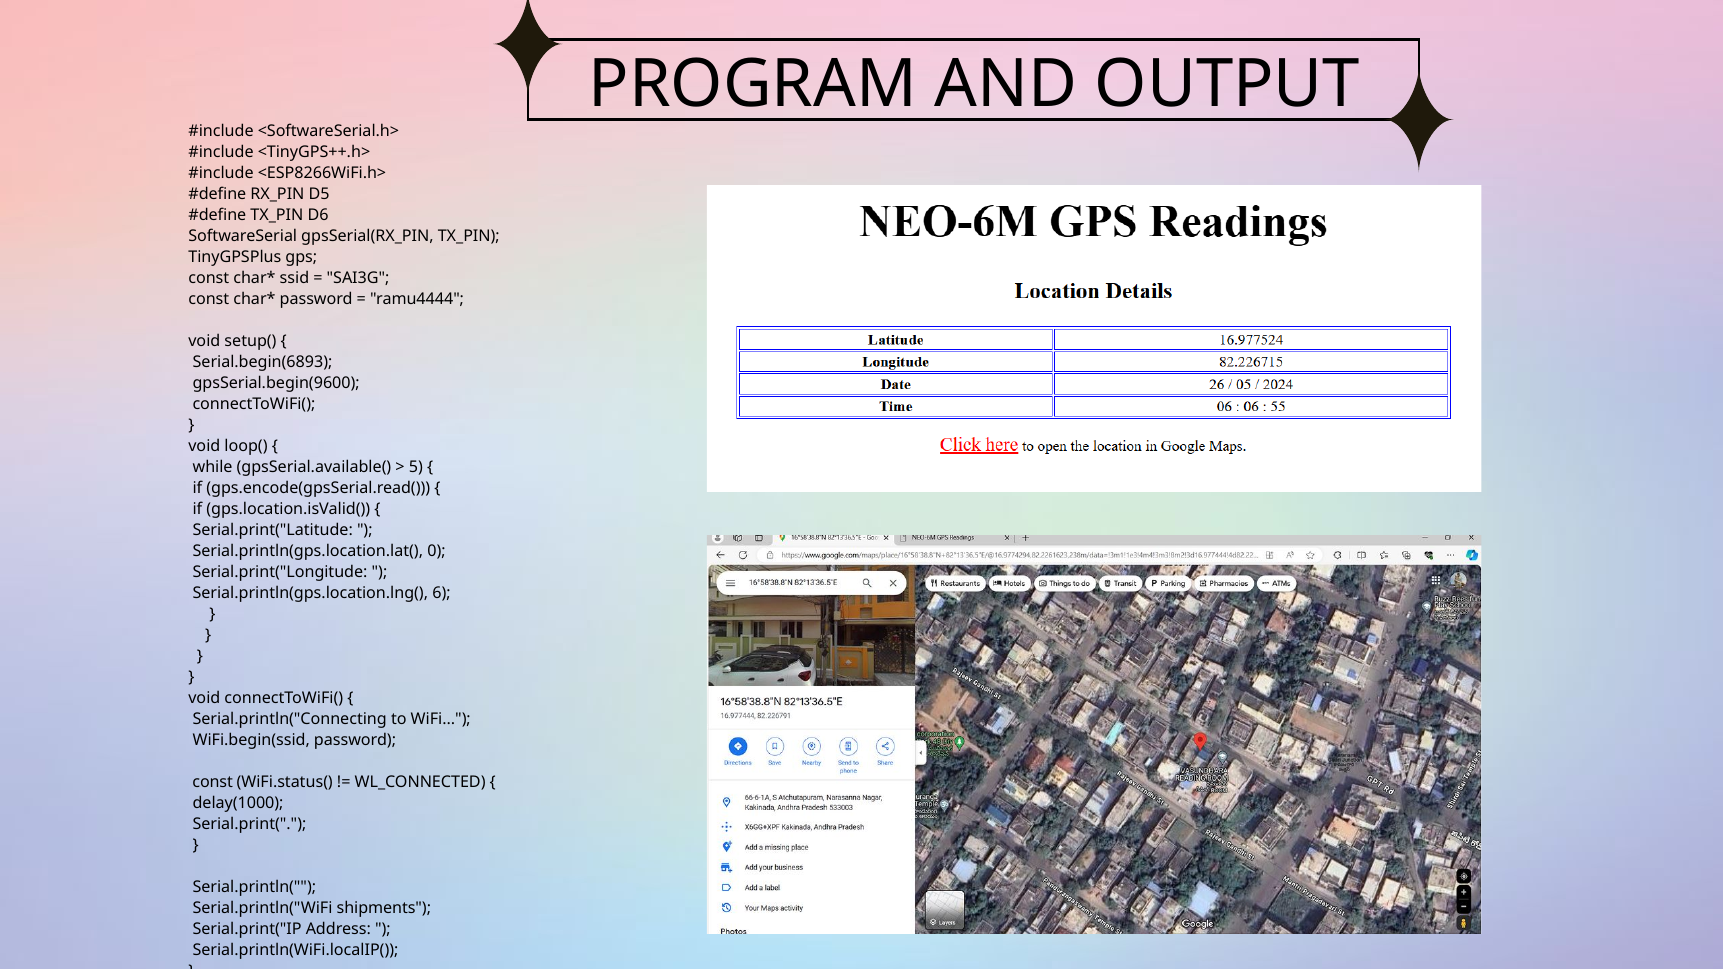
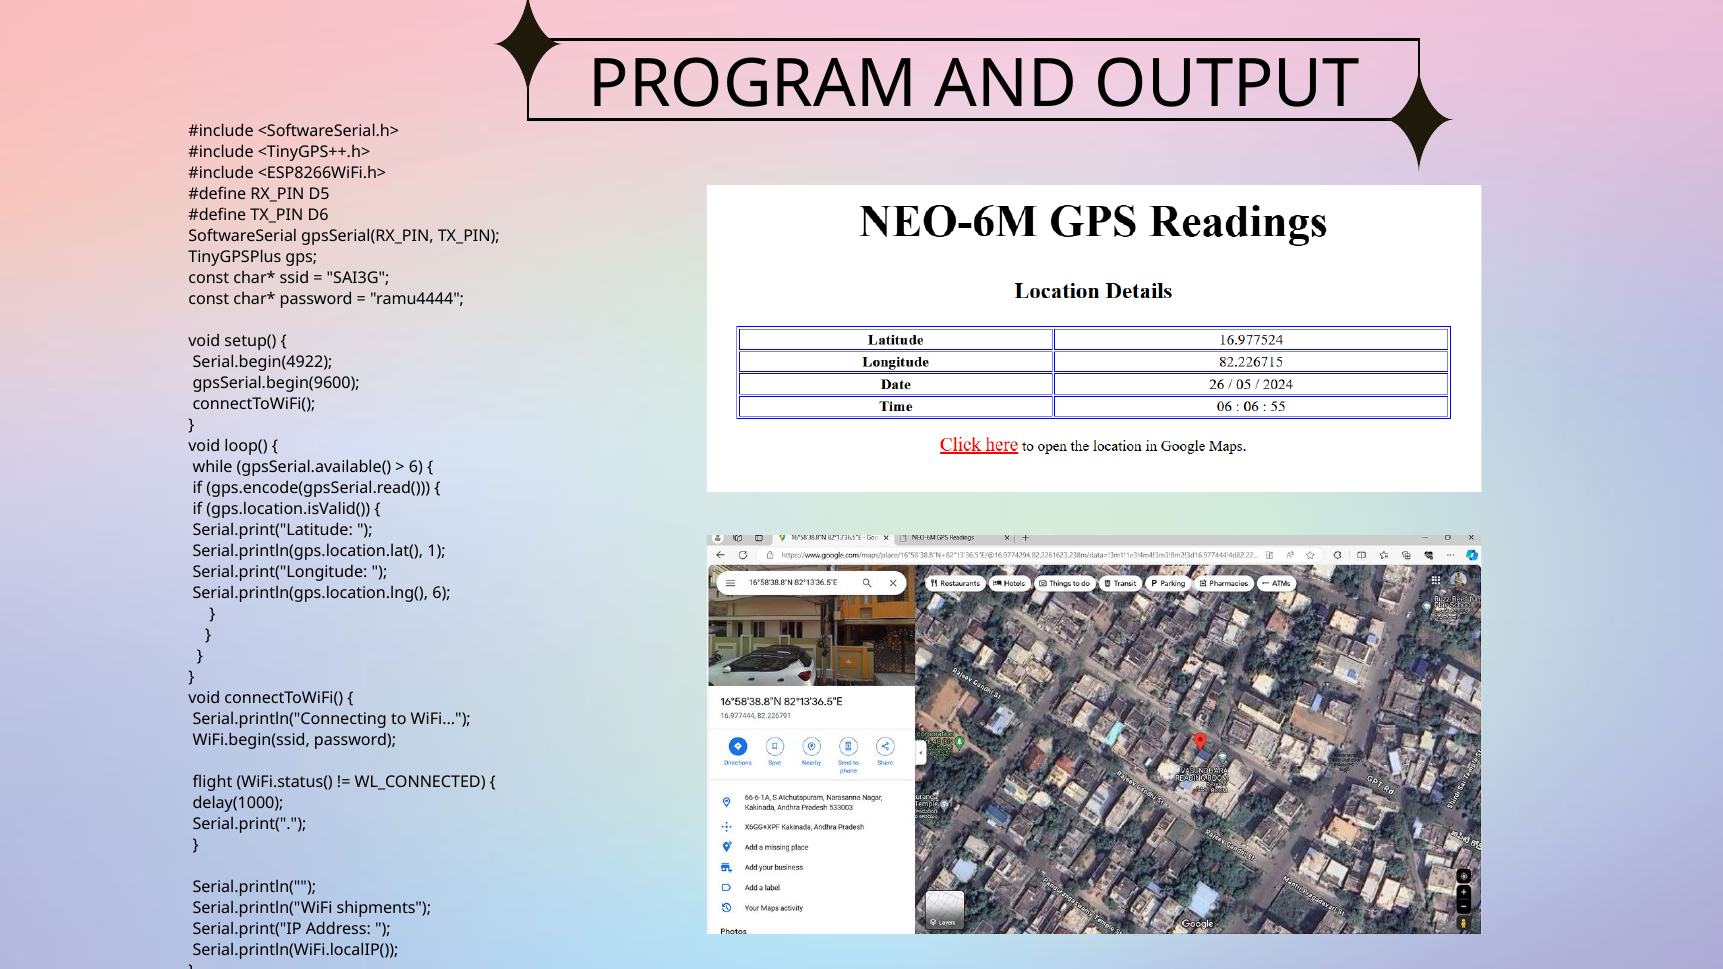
Serial.begin(6893: Serial.begin(6893 -> Serial.begin(4922
5 at (416, 467): 5 -> 6
0: 0 -> 1
const at (213, 782): const -> flight
